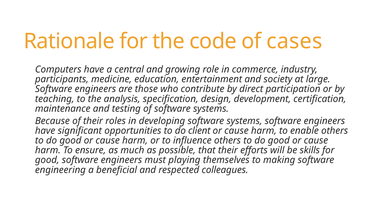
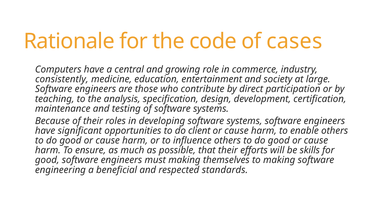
participants: participants -> consistently
must playing: playing -> making
colleagues: colleagues -> standards
